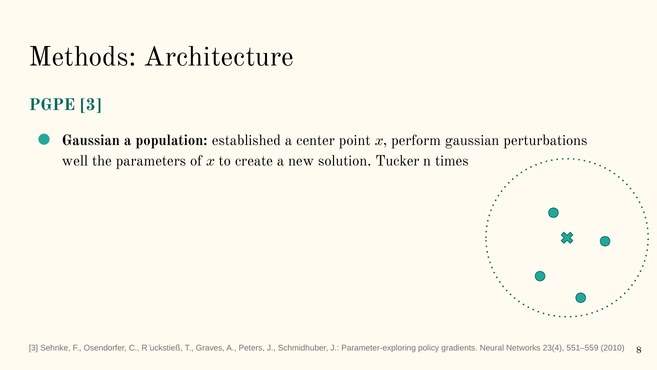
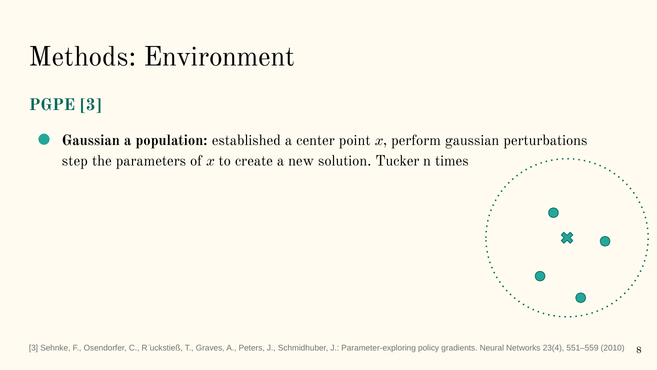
Architecture: Architecture -> Environment
well: well -> step
